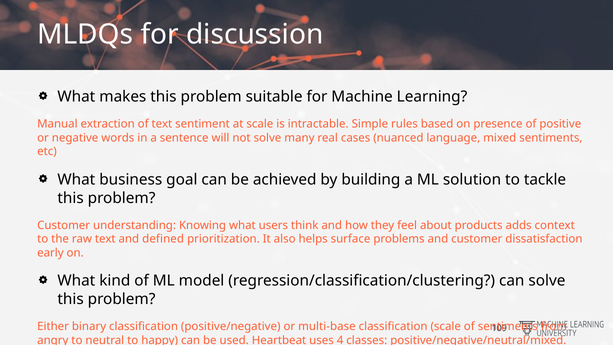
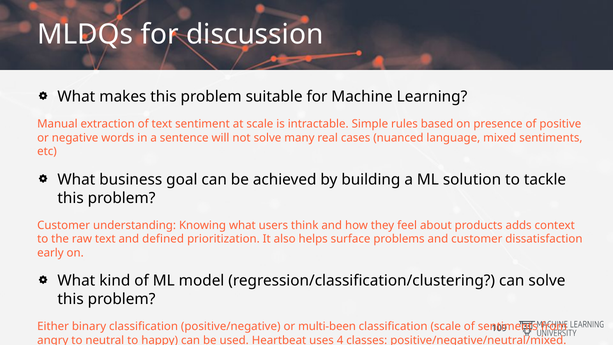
multi-base: multi-base -> multi-been
